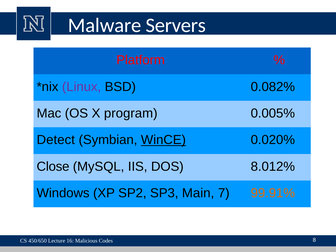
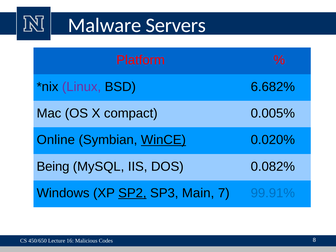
0.082%: 0.082% -> 6.682%
program: program -> compact
Detect: Detect -> Online
Close: Close -> Being
8.012%: 8.012% -> 0.082%
SP2 underline: none -> present
99.91% colour: orange -> blue
